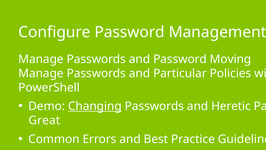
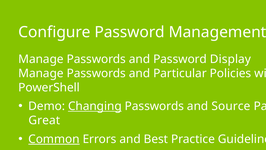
Moving: Moving -> Display
Heretic: Heretic -> Source
Common underline: none -> present
